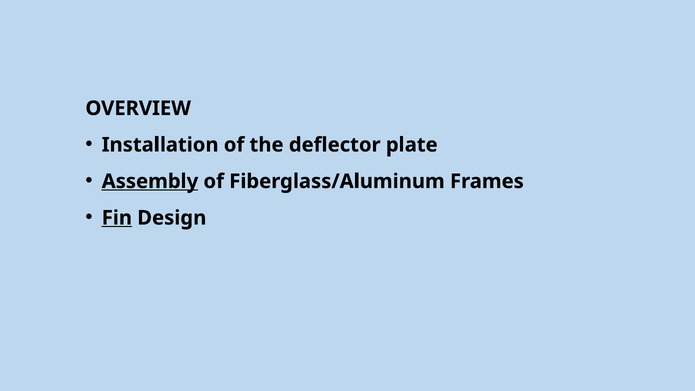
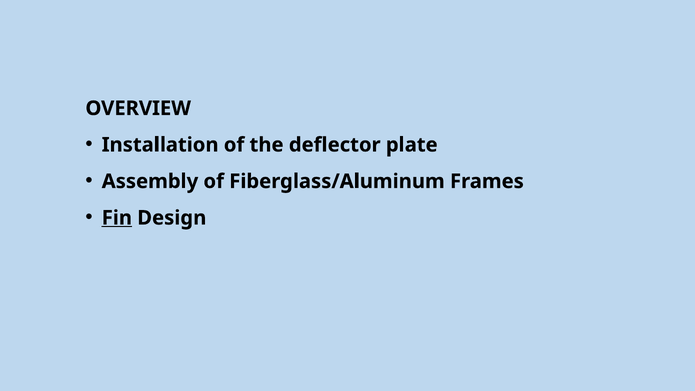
Assembly underline: present -> none
